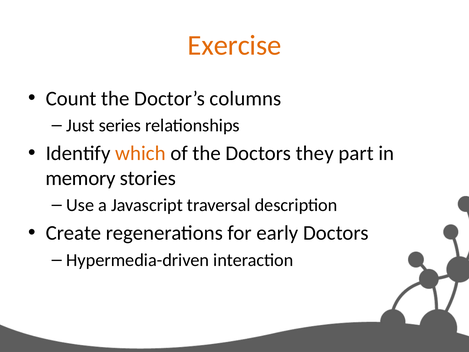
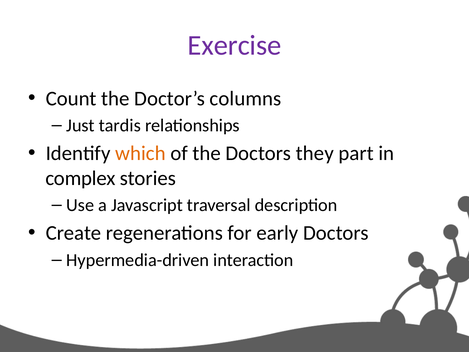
Exercise colour: orange -> purple
series: series -> tardis
memory: memory -> complex
